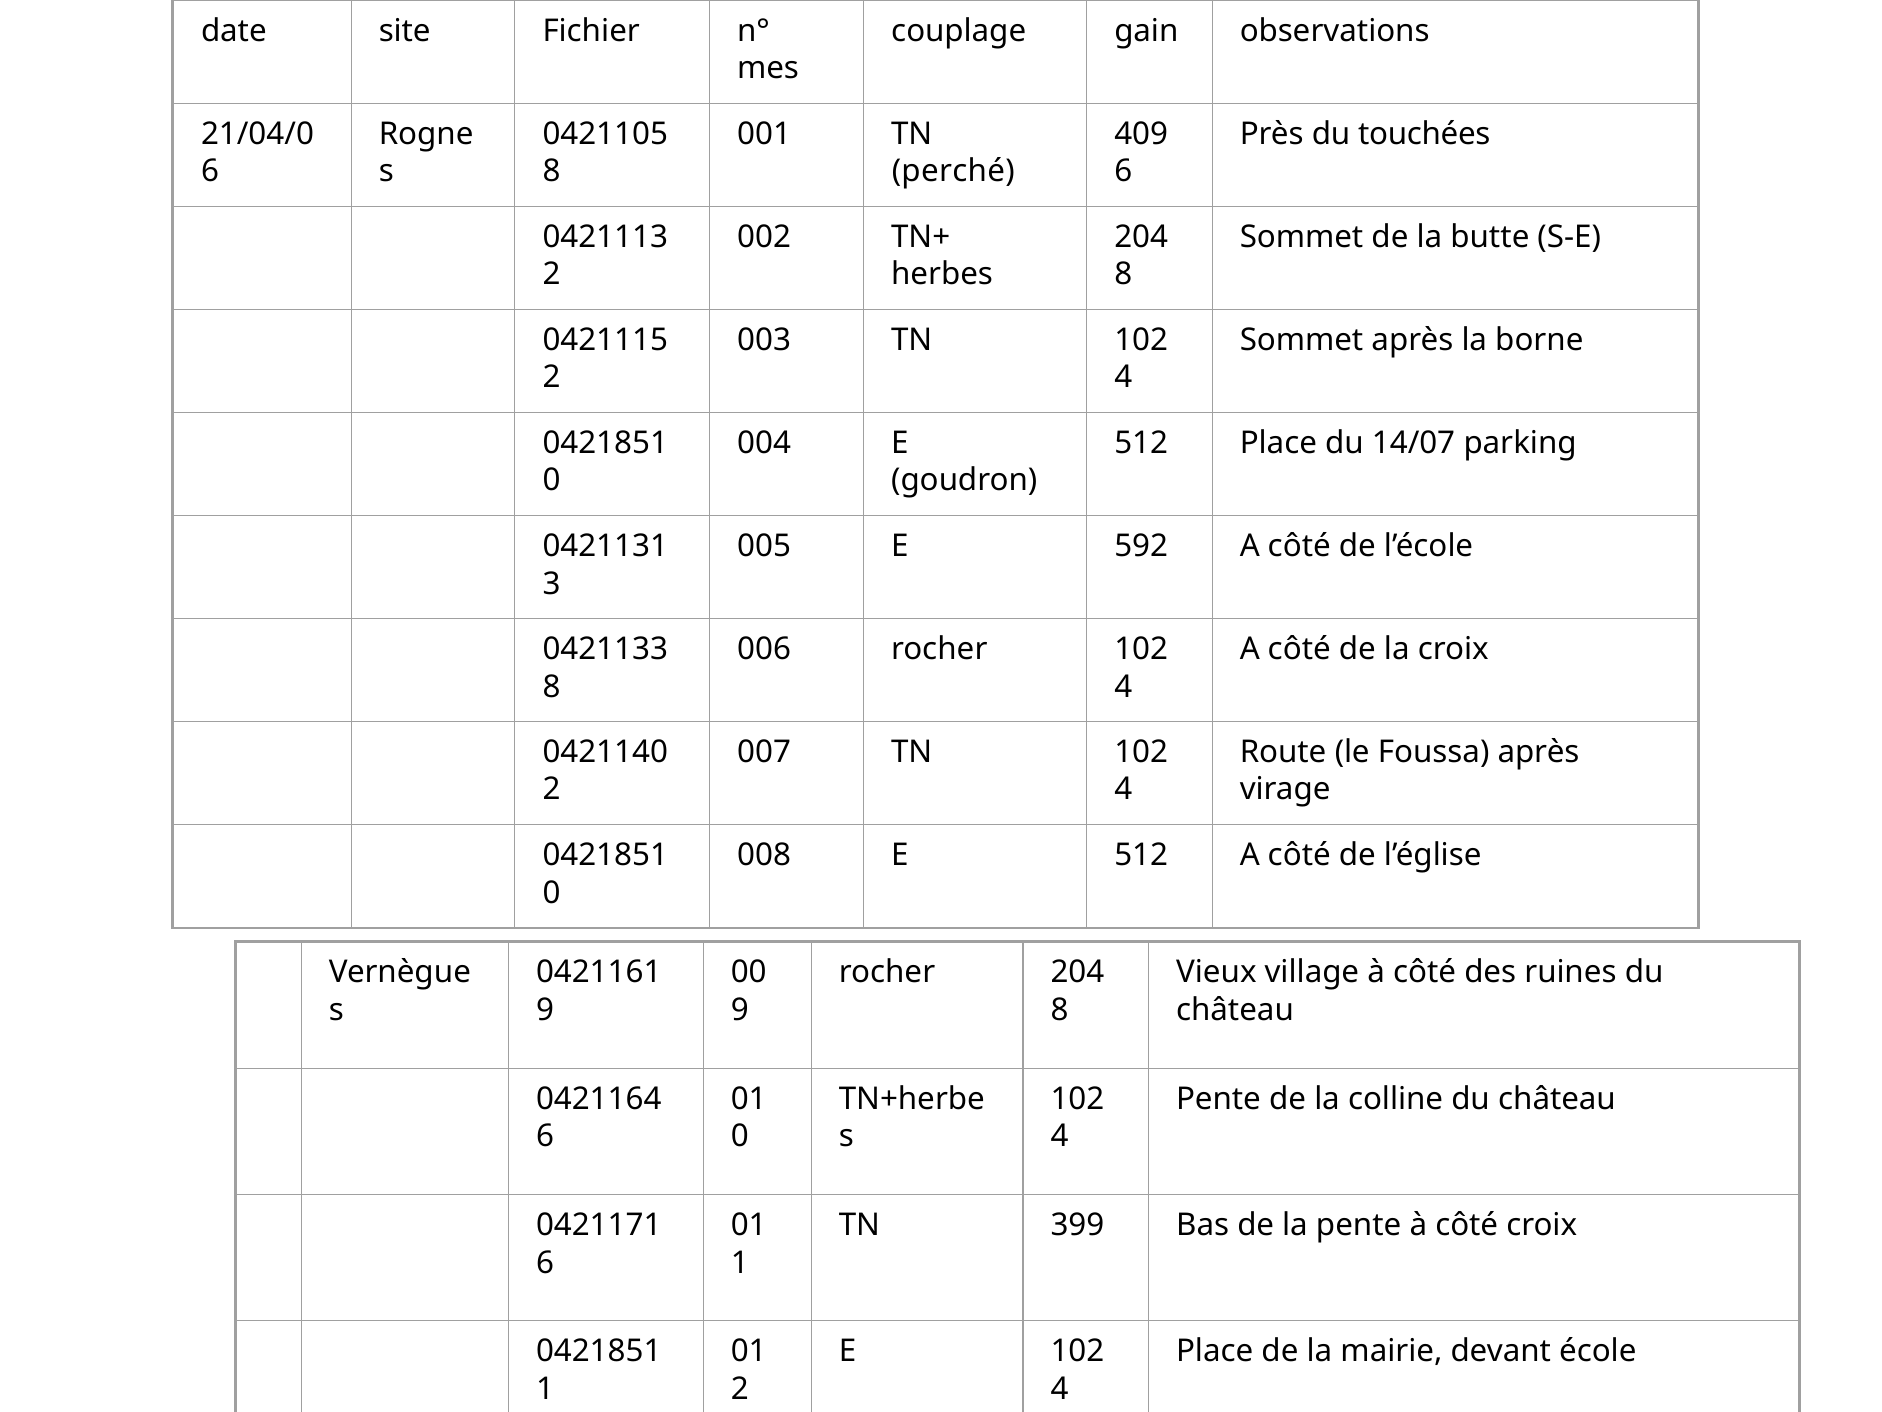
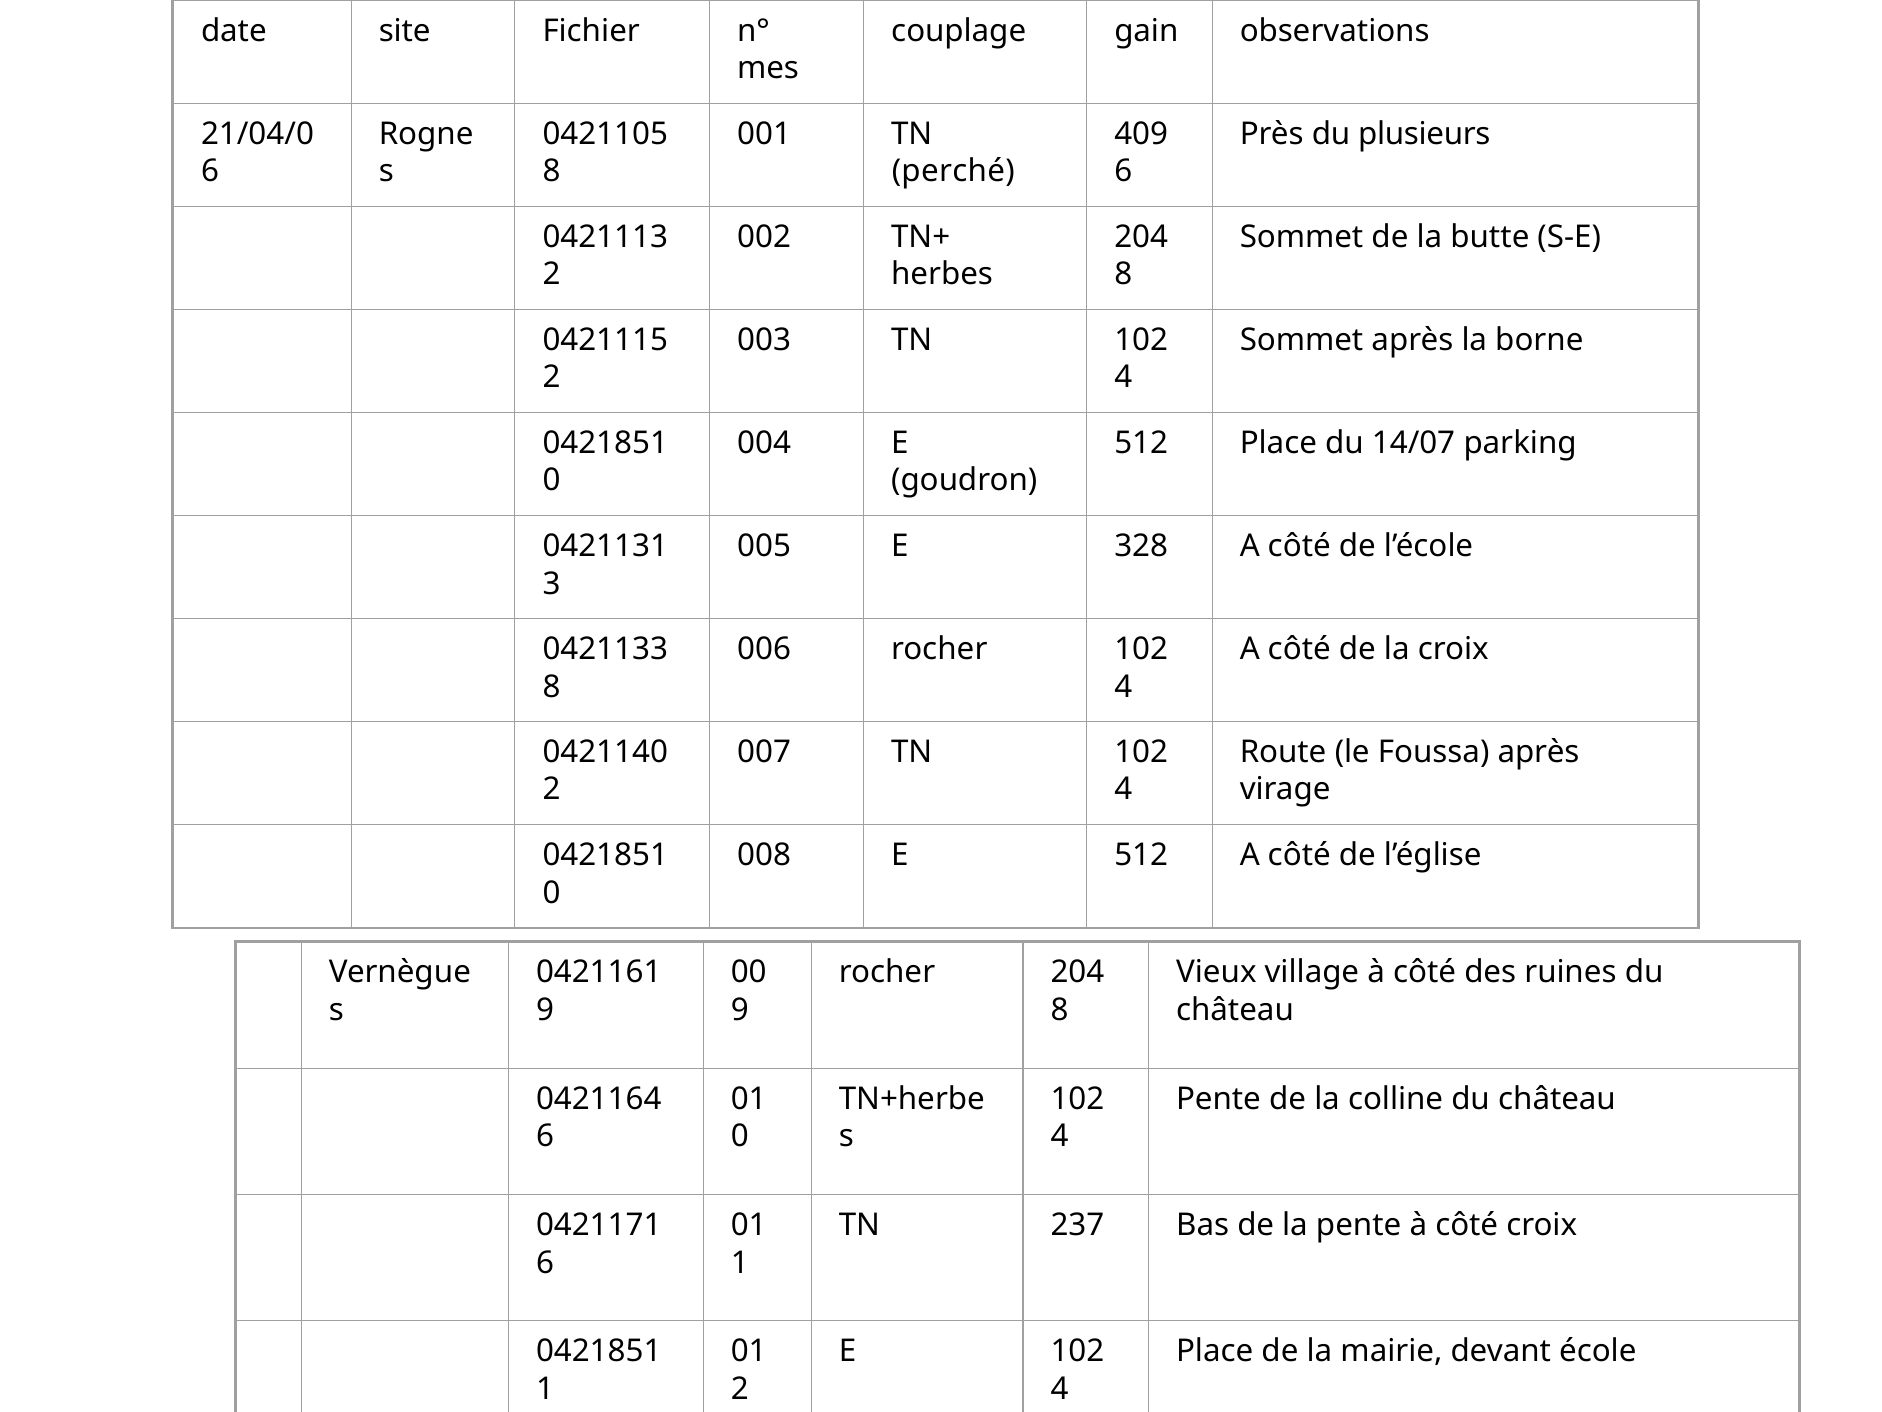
touchées: touchées -> plusieurs
592: 592 -> 328
399: 399 -> 237
